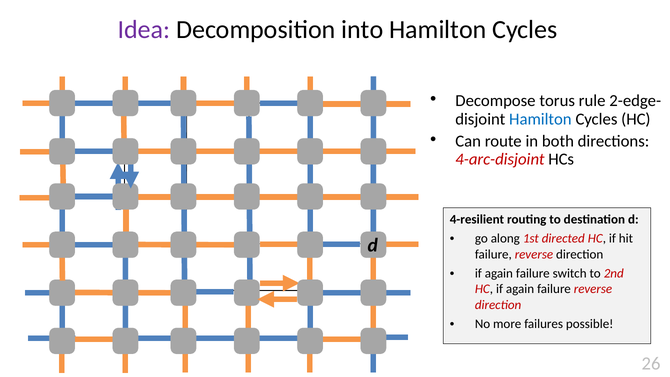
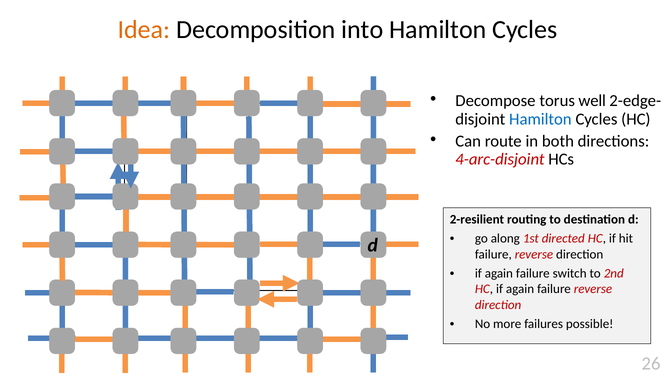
Idea colour: purple -> orange
rule: rule -> well
4-resilient: 4-resilient -> 2-resilient
